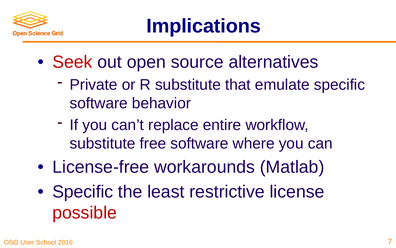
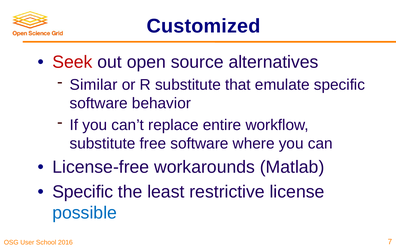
Implications: Implications -> Customized
Private: Private -> Similar
possible colour: red -> blue
